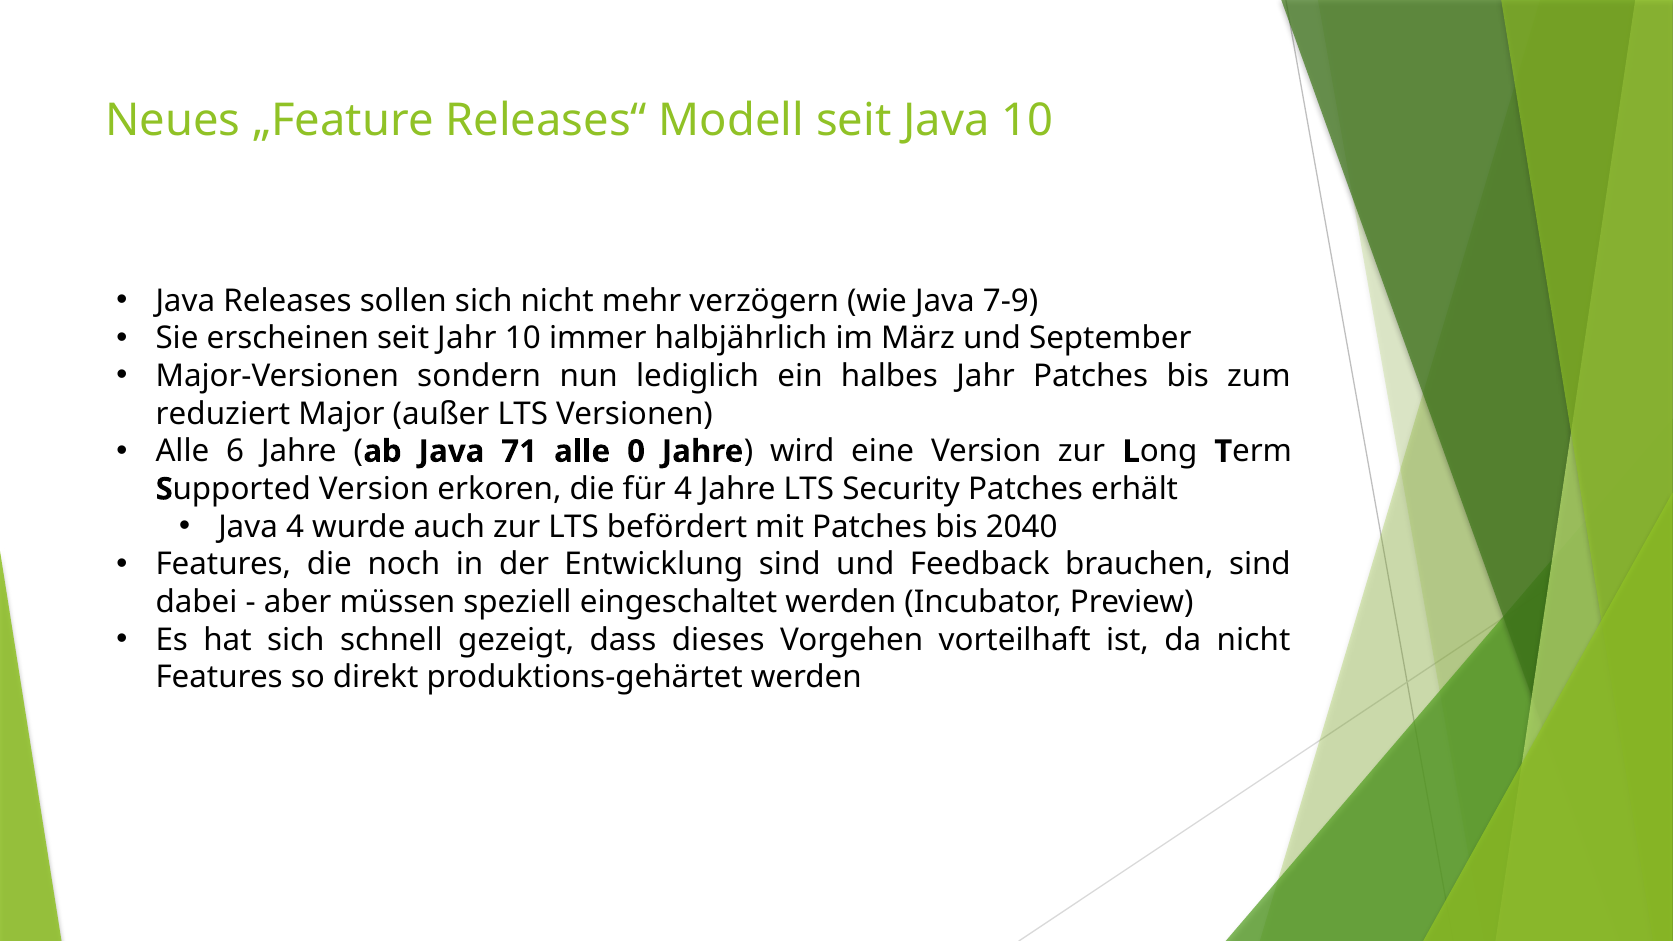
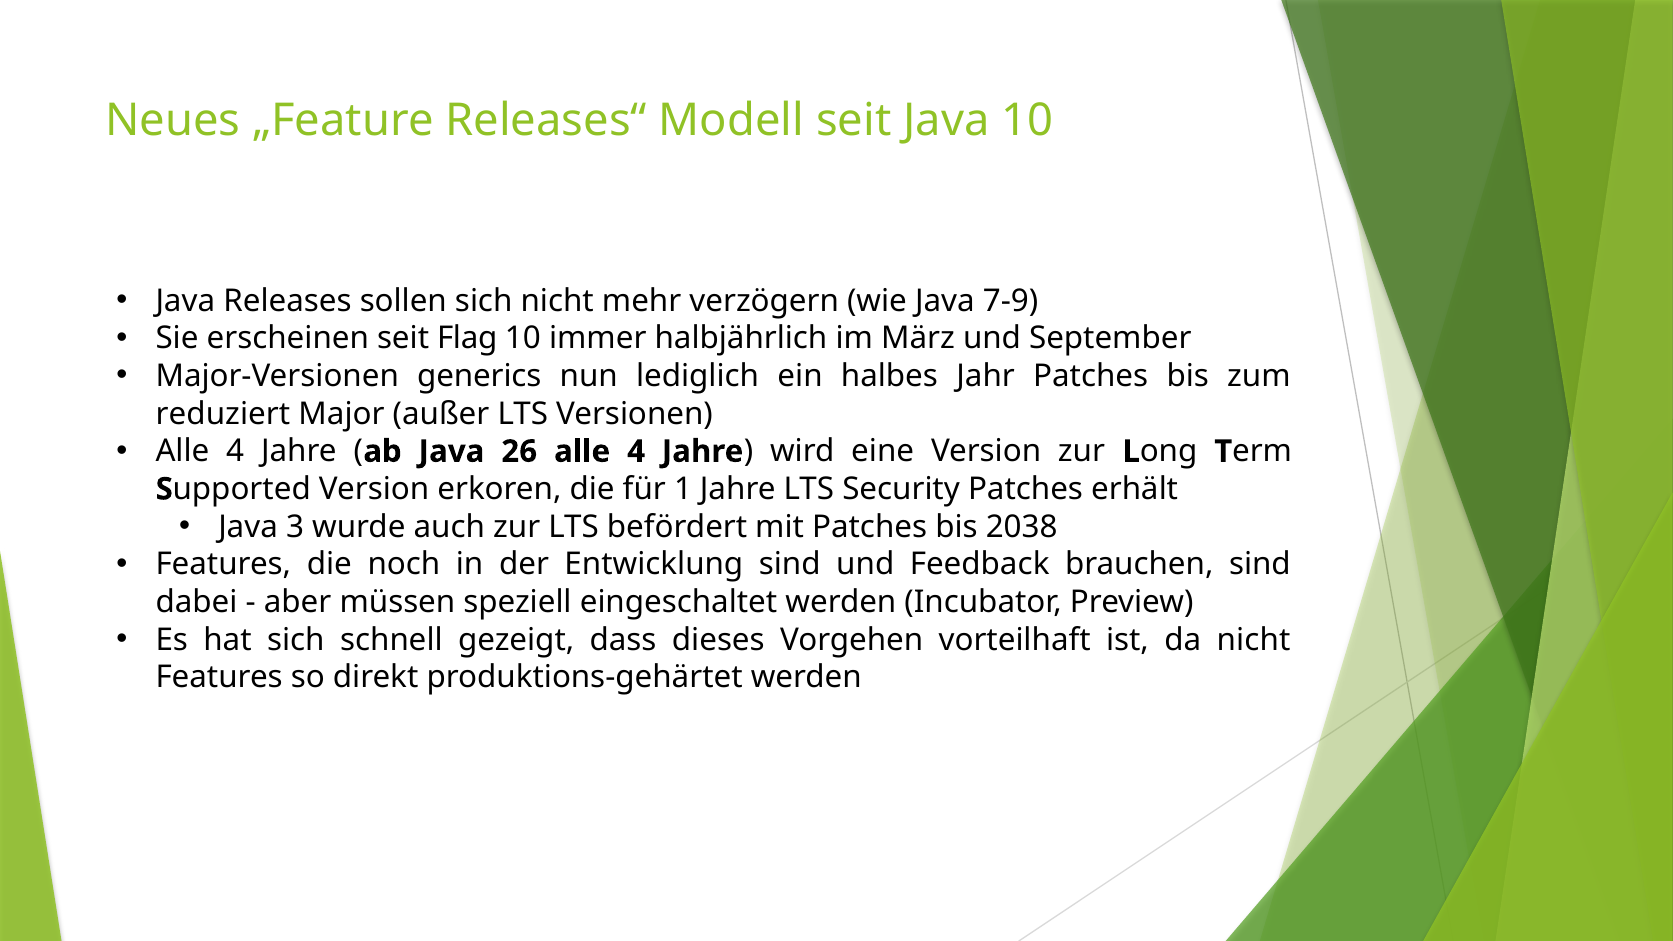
seit Jahr: Jahr -> Flag
sondern: sondern -> generics
6 at (235, 451): 6 -> 4
71: 71 -> 26
0 at (636, 451): 0 -> 4
für 4: 4 -> 1
Java 4: 4 -> 3
2040: 2040 -> 2038
